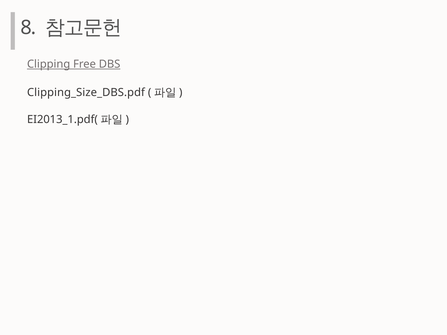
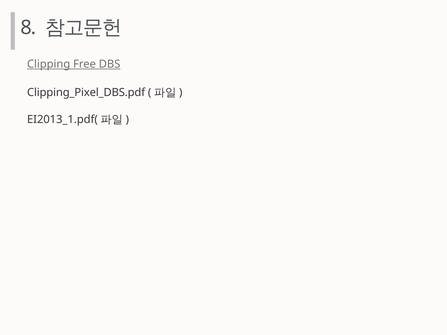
Clipping_Size_DBS.pdf: Clipping_Size_DBS.pdf -> Clipping_Pixel_DBS.pdf
